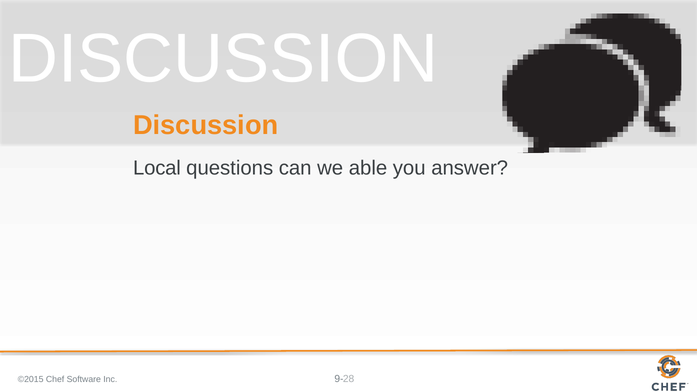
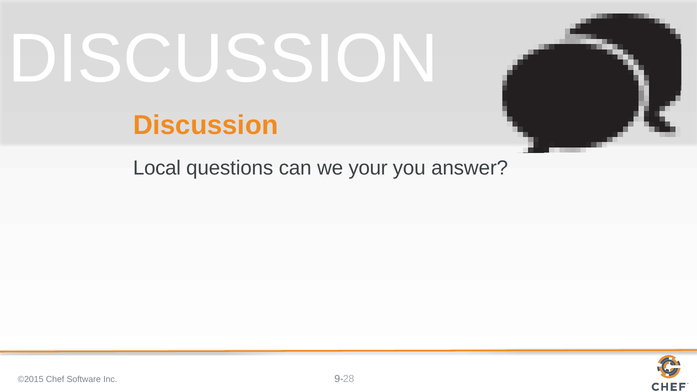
able: able -> your
